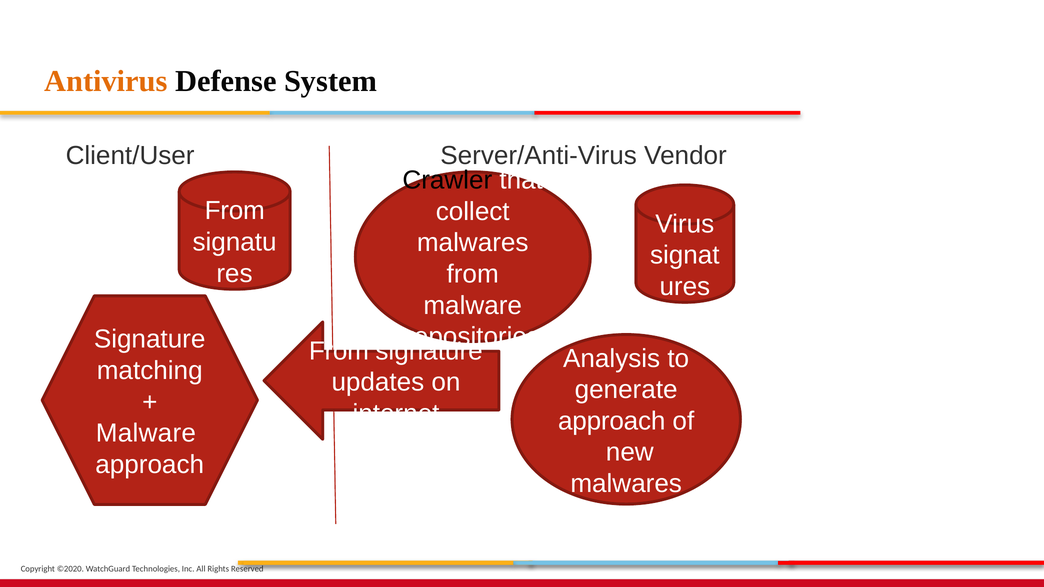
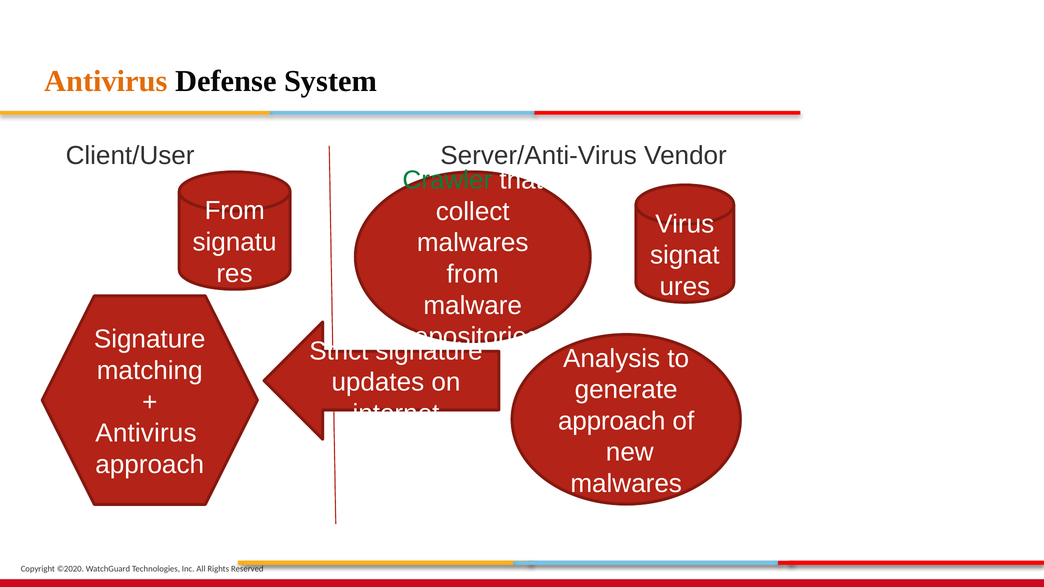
Crawler colour: black -> green
From at (339, 351): From -> Strict
Malware at (146, 433): Malware -> Antivirus
